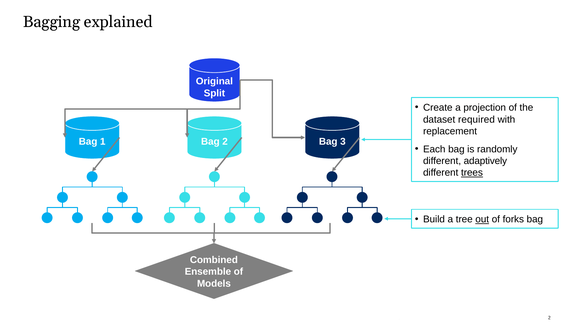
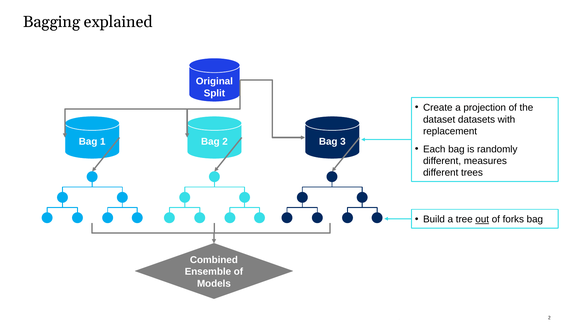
required: required -> datasets
adaptively: adaptively -> measures
trees underline: present -> none
